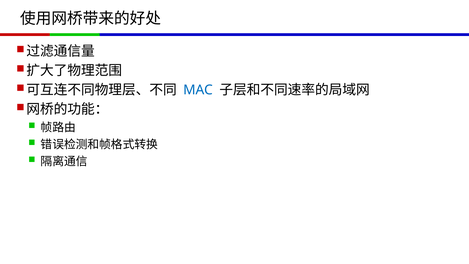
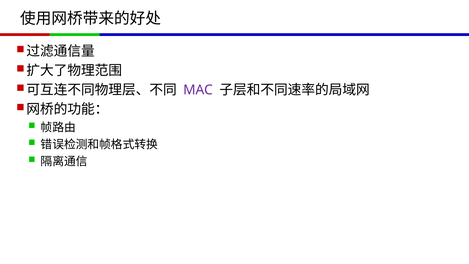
MAC colour: blue -> purple
